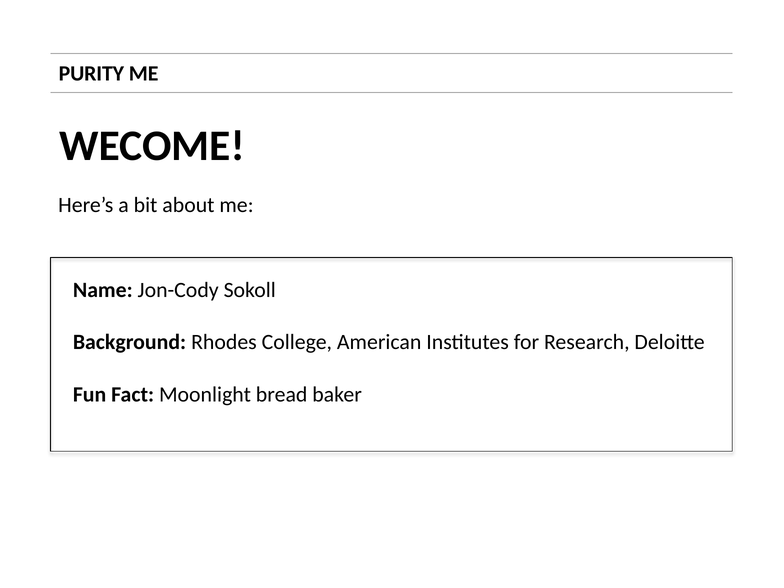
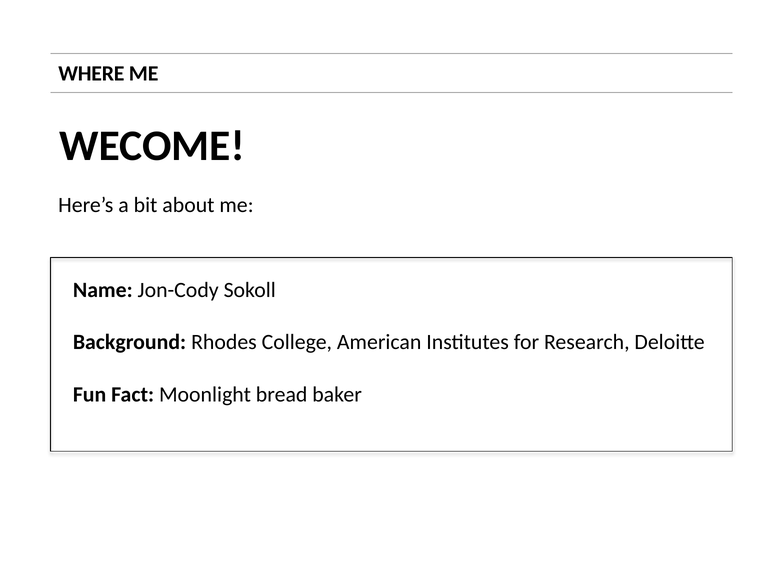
PURITY: PURITY -> WHERE
